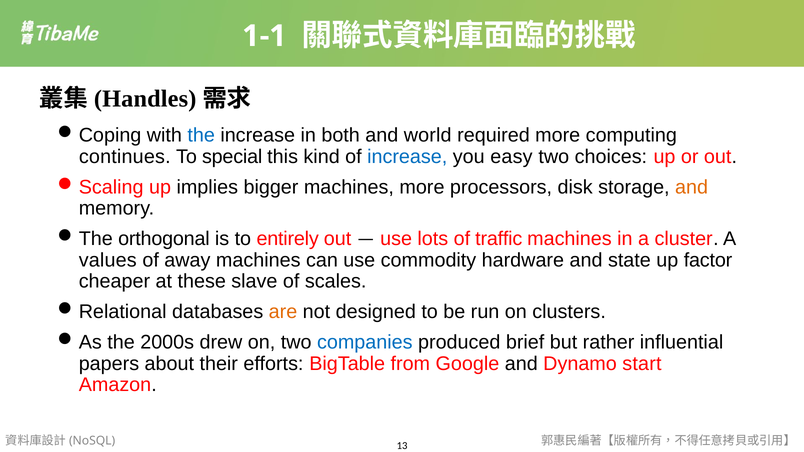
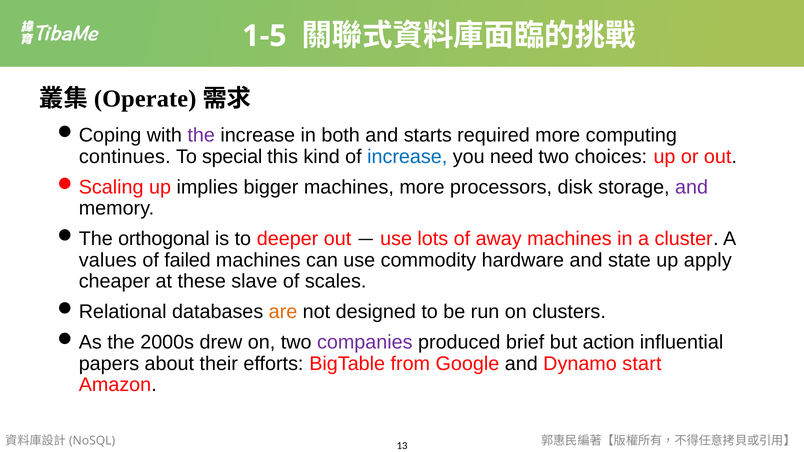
1-1: 1-1 -> 1-5
Handles: Handles -> Operate
the at (201, 135) colour: blue -> purple
world: world -> starts
easy: easy -> need
and at (692, 187) colour: orange -> purple
entirely: entirely -> deeper
traffic: traffic -> away
away: away -> failed
factor: factor -> apply
companies colour: blue -> purple
rather: rather -> action
